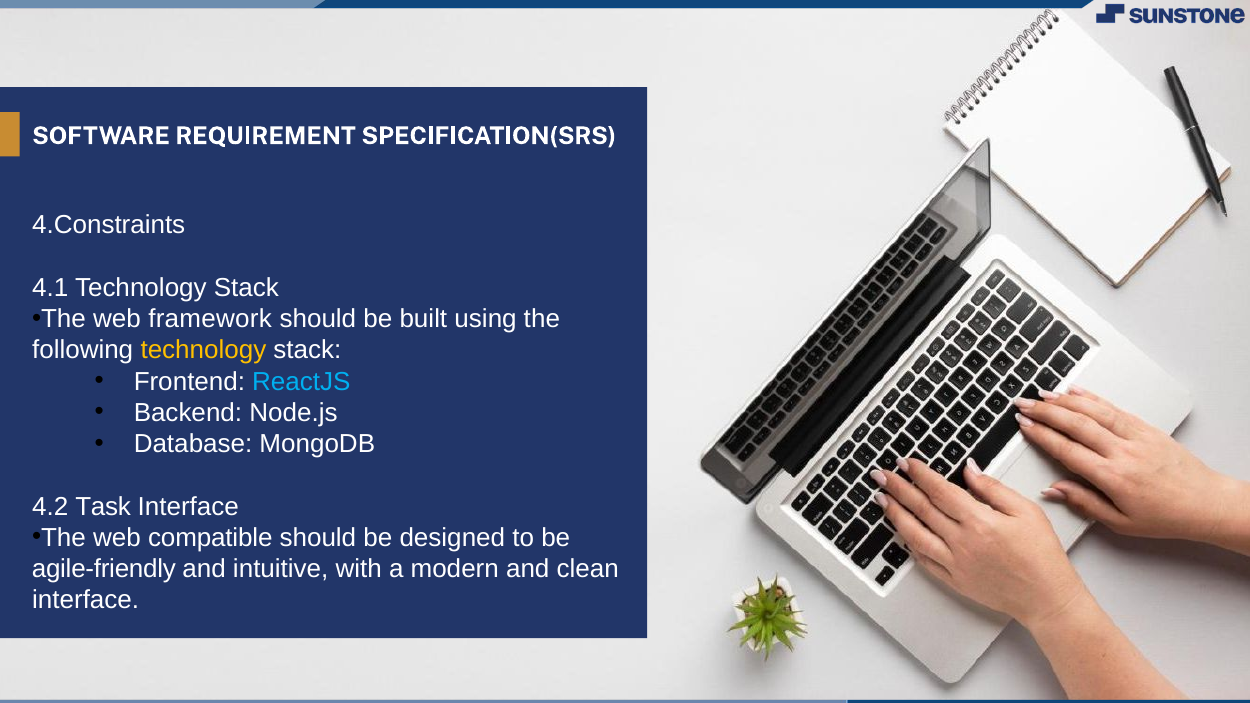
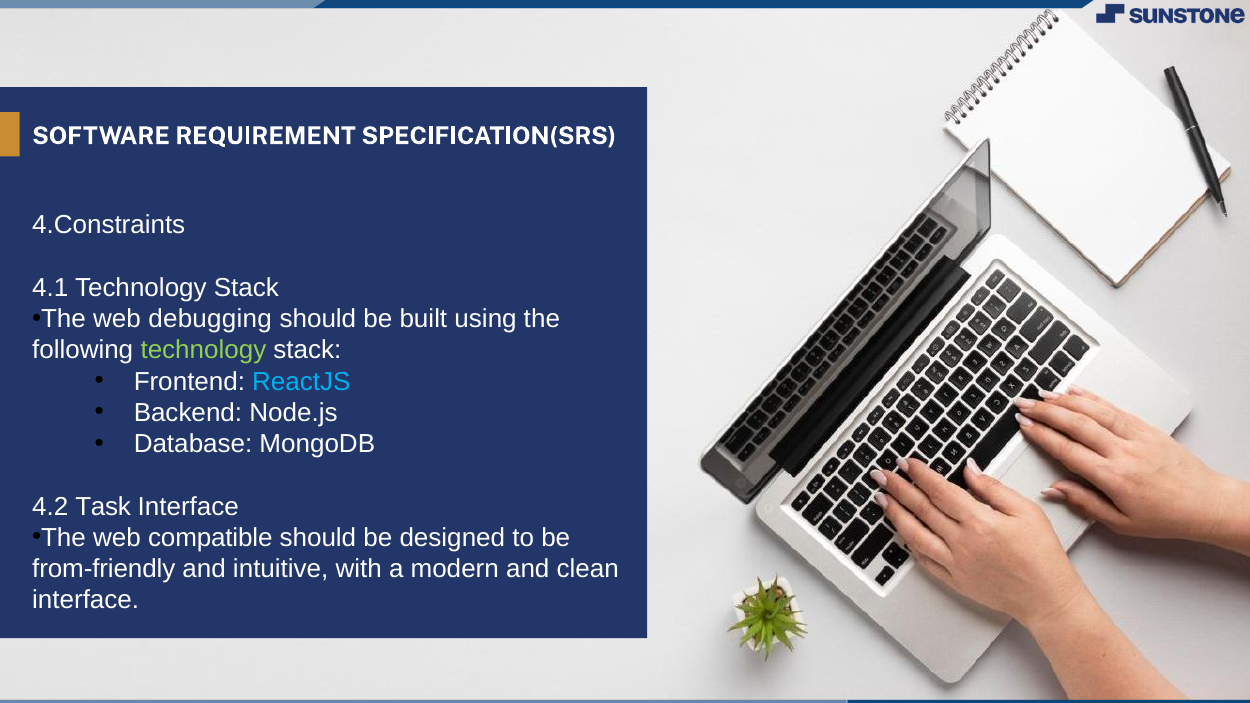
framework: framework -> debugging
technology at (203, 350) colour: yellow -> light green
agile-friendly: agile-friendly -> from-friendly
